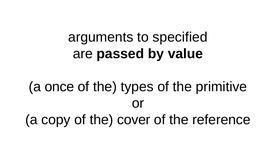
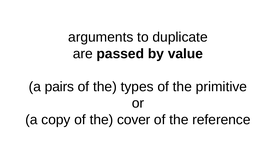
specified: specified -> duplicate
once: once -> pairs
